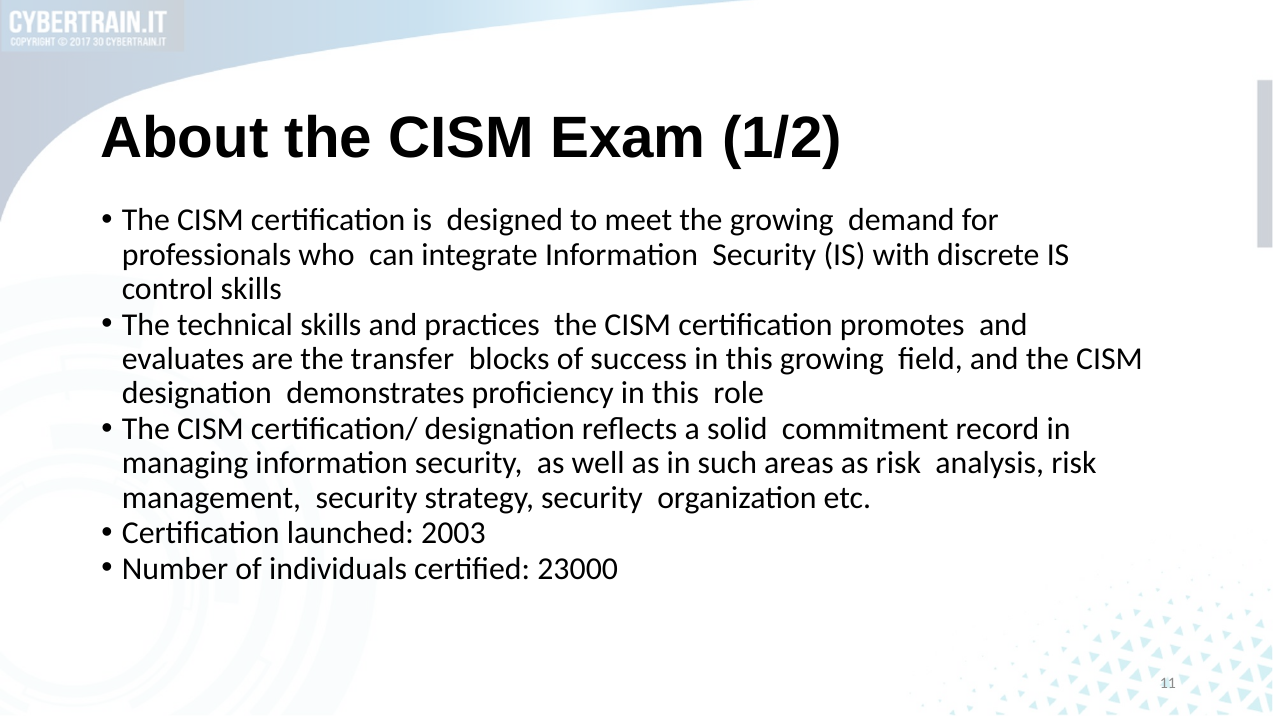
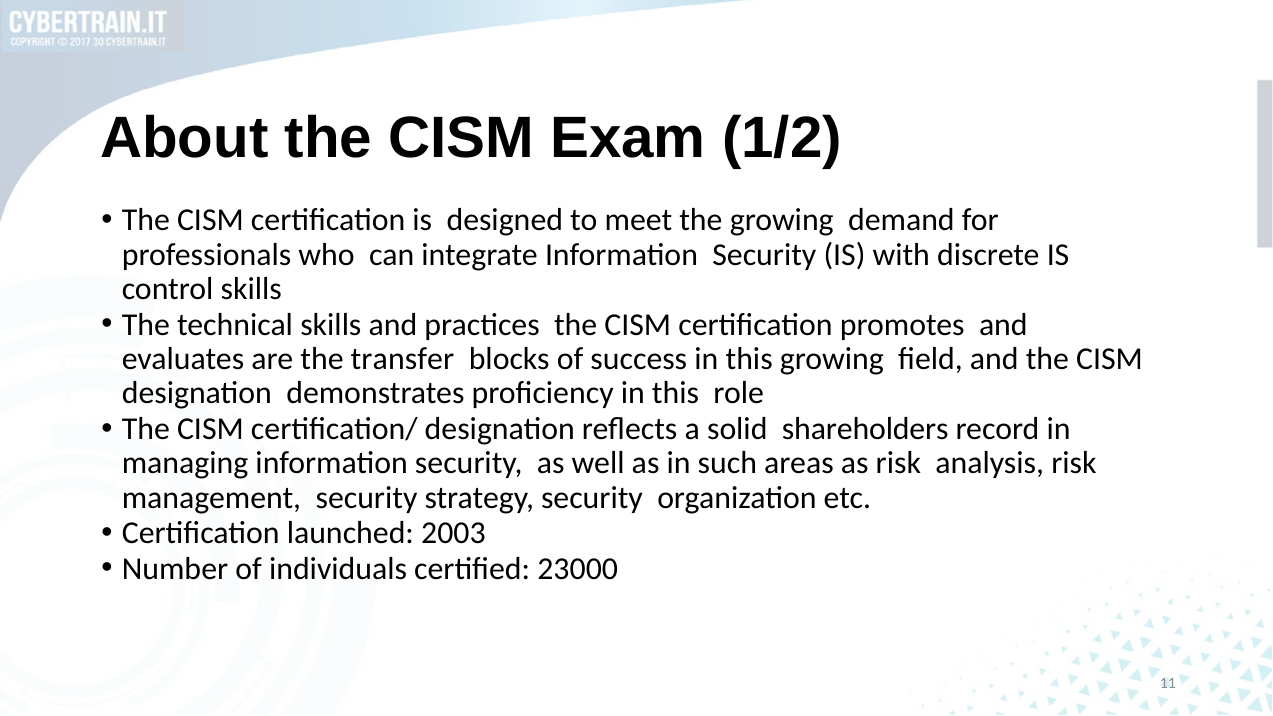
commitment: commitment -> shareholders
